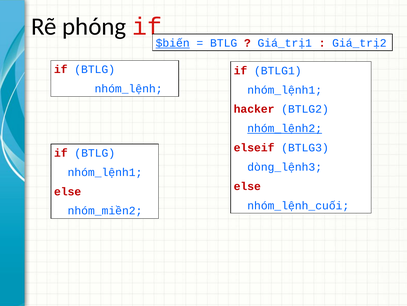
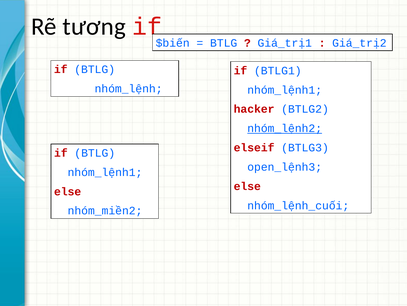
phóng: phóng -> tương
$biến underline: present -> none
dòng_lệnh3: dòng_lệnh3 -> open_lệnh3
